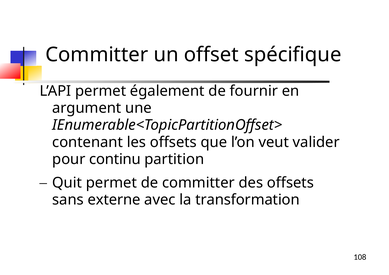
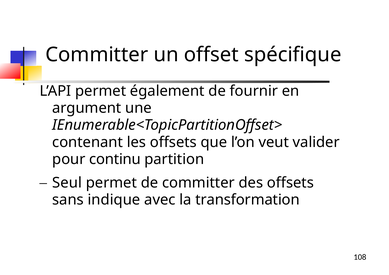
Quit: Quit -> Seul
externe: externe -> indique
